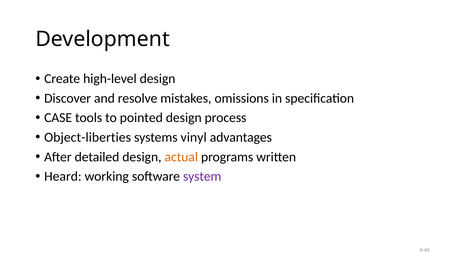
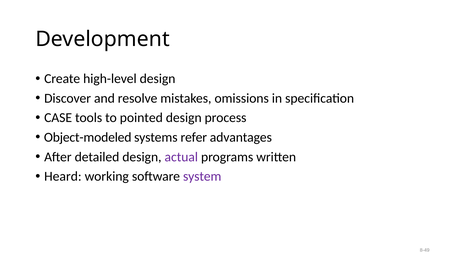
Object-liberties: Object-liberties -> Object-modeled
vinyl: vinyl -> refer
actual colour: orange -> purple
